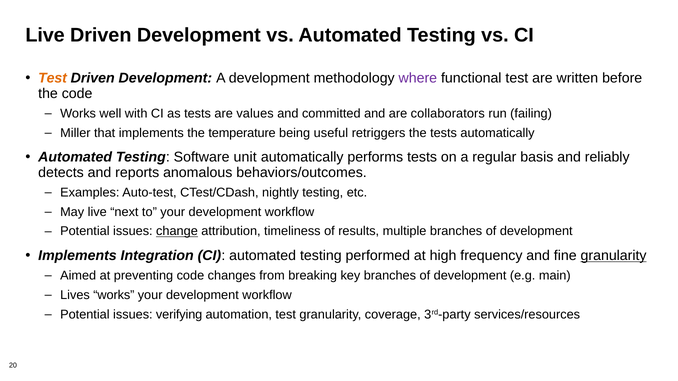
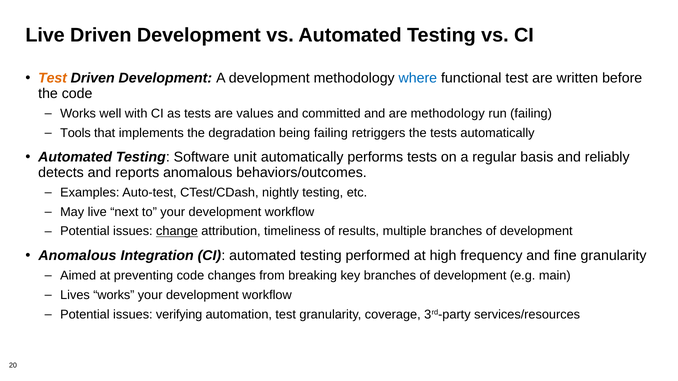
where colour: purple -> blue
are collaborators: collaborators -> methodology
Miller: Miller -> Tools
temperature: temperature -> degradation
being useful: useful -> failing
Implements at (77, 256): Implements -> Anomalous
granularity at (614, 256) underline: present -> none
